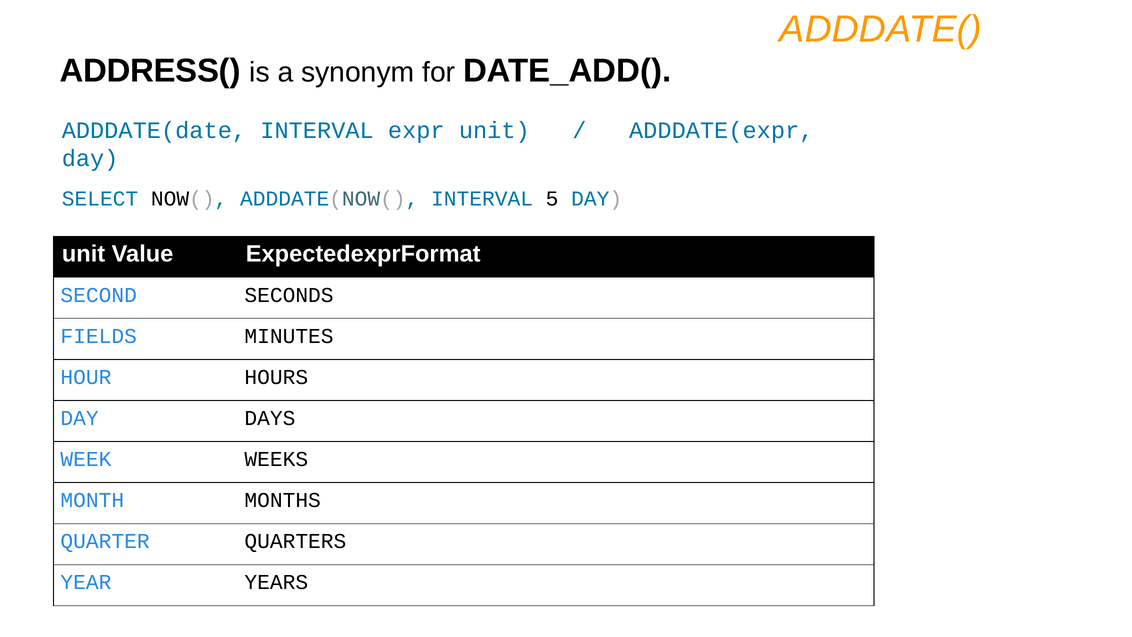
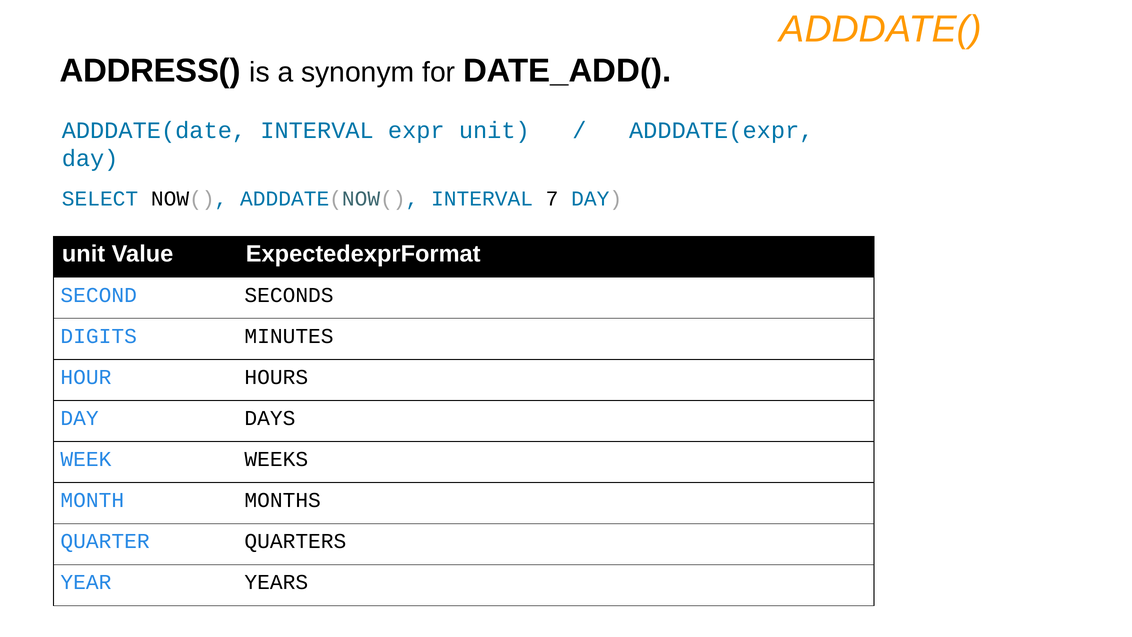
5: 5 -> 7
FIELDS: FIELDS -> DIGITS
